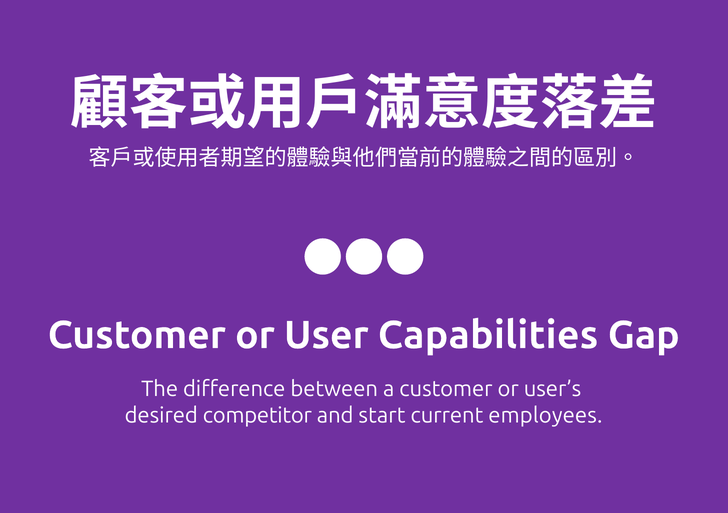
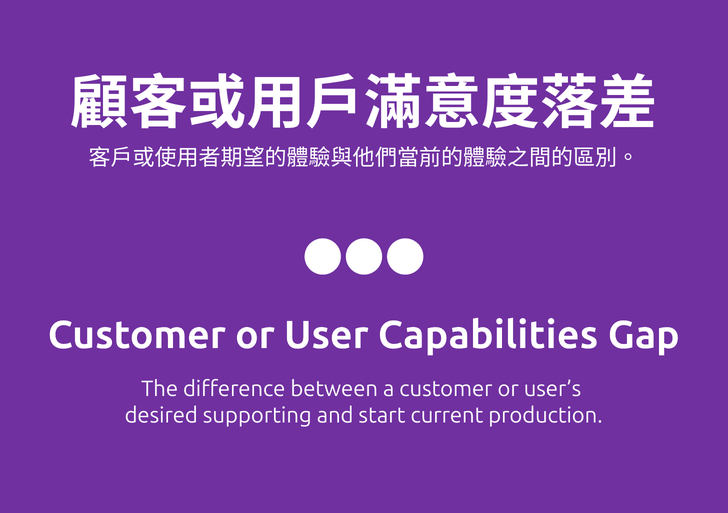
competitor: competitor -> supporting
employees: employees -> production
